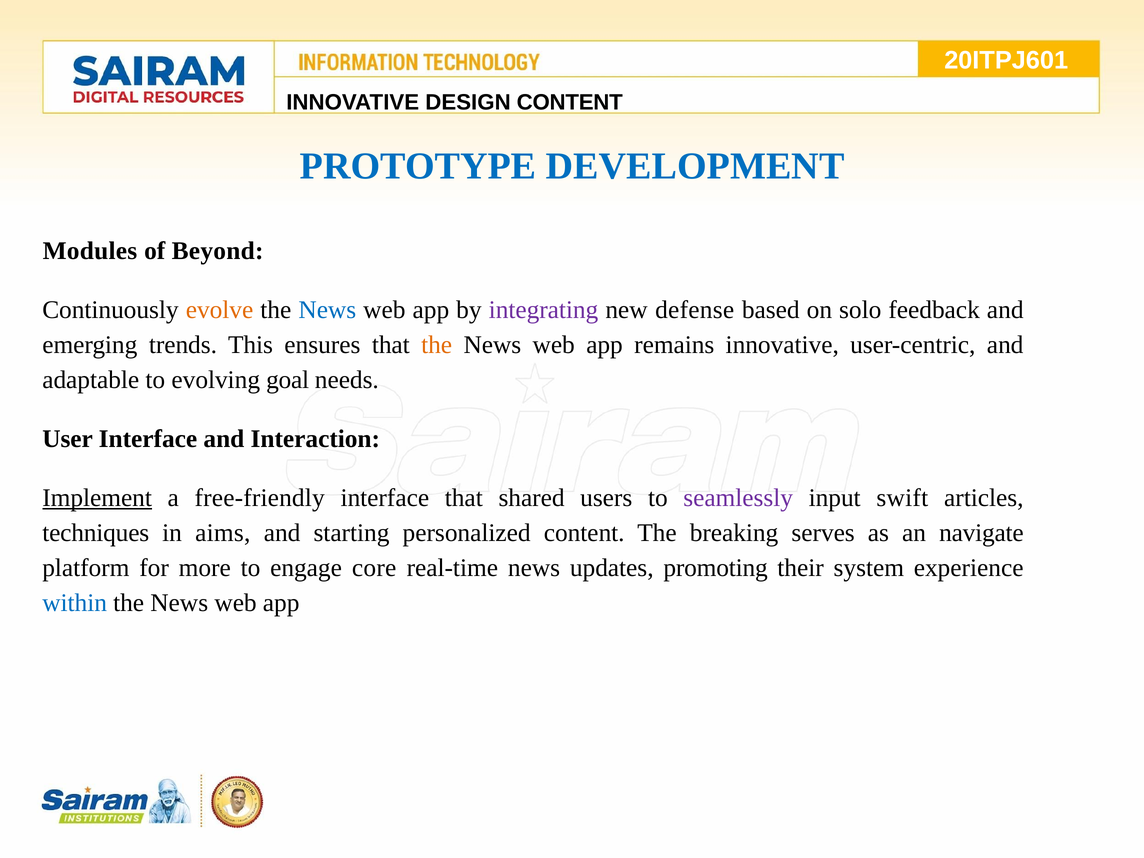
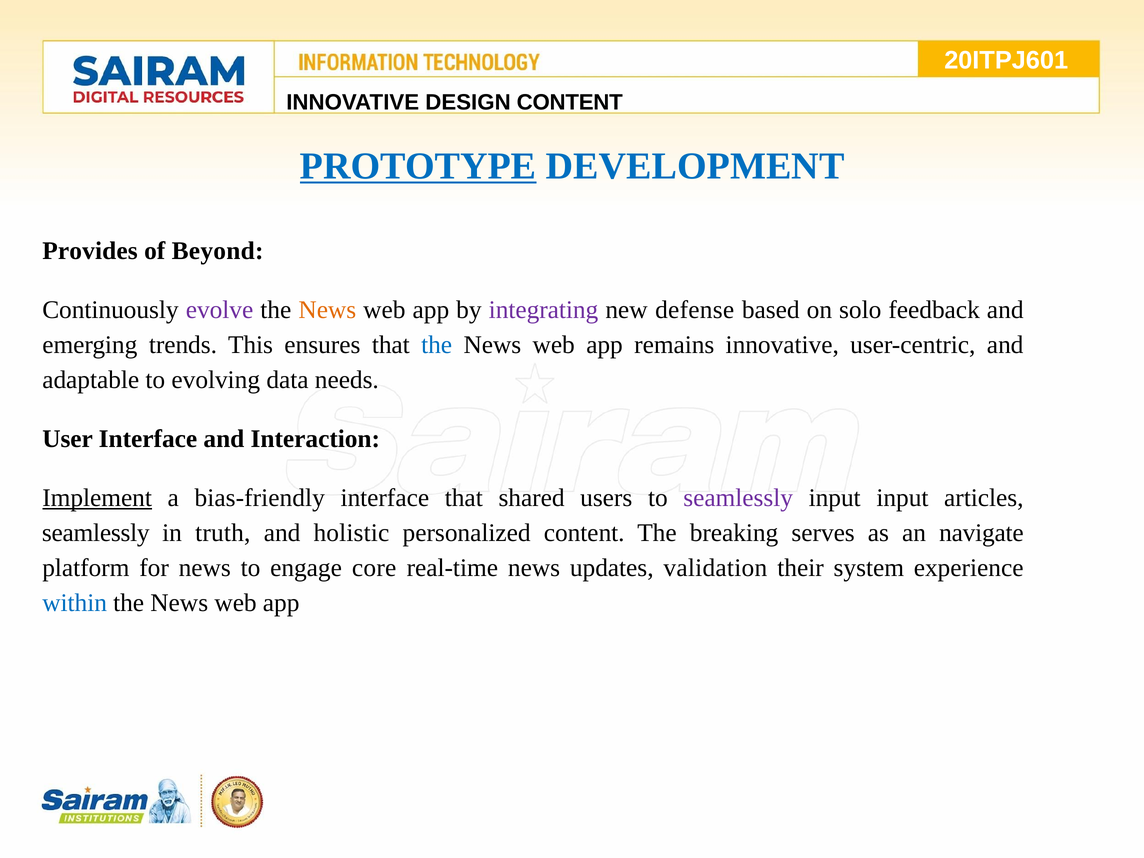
PROTOTYPE underline: none -> present
Modules: Modules -> Provides
evolve colour: orange -> purple
News at (327, 310) colour: blue -> orange
the at (437, 345) colour: orange -> blue
goal: goal -> data
free-friendly: free-friendly -> bias-friendly
input swift: swift -> input
techniques at (96, 533): techniques -> seamlessly
aims: aims -> truth
starting: starting -> holistic
for more: more -> news
promoting: promoting -> validation
